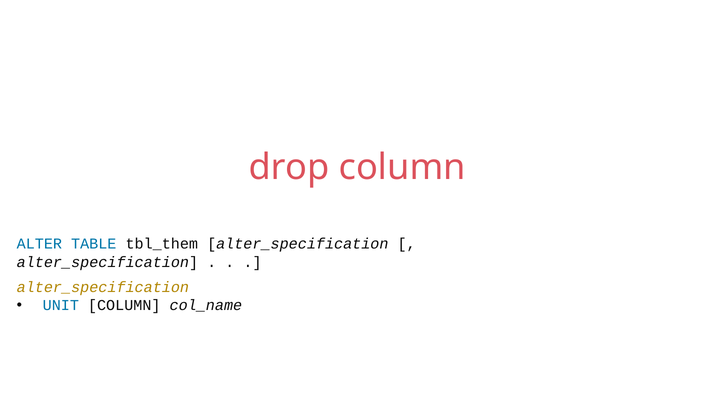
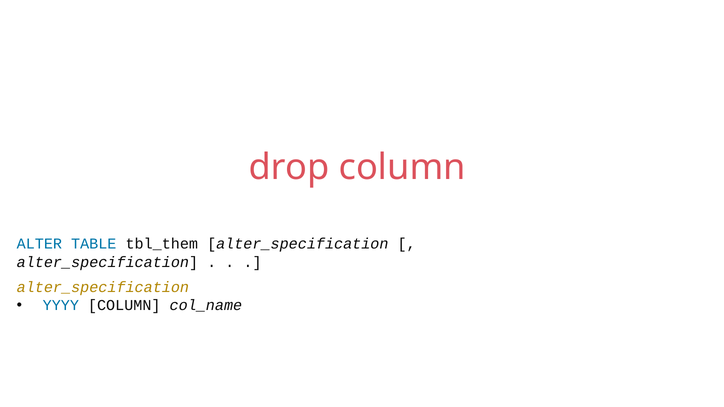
UNIT: UNIT -> YYYY
